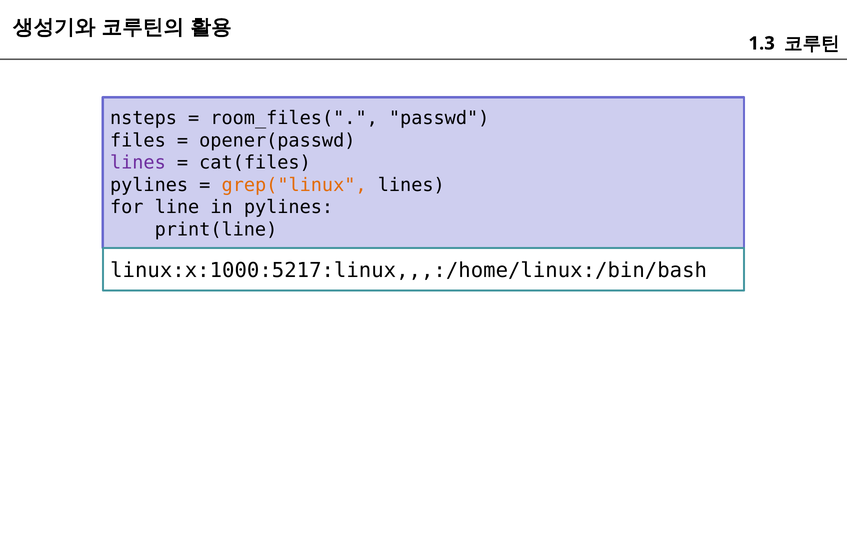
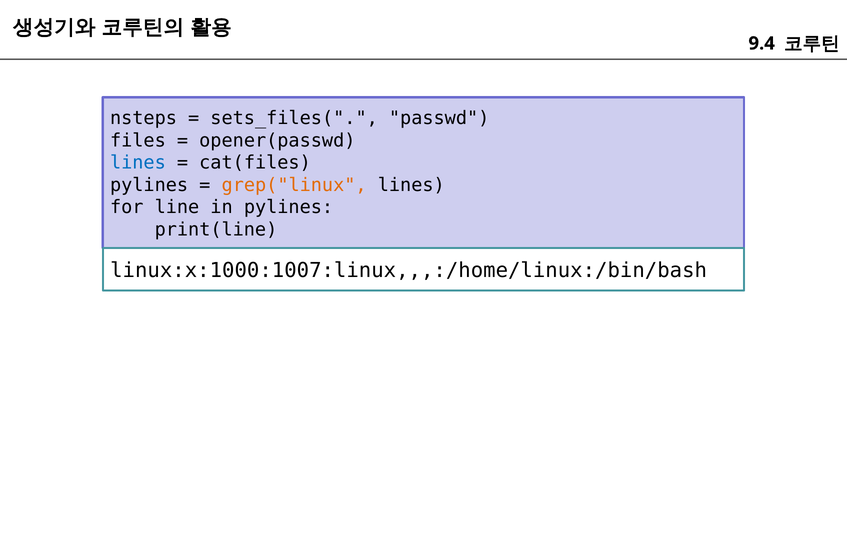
1.3: 1.3 -> 9.4
room_files(: room_files( -> sets_files(
lines at (138, 163) colour: purple -> blue
linux:x:1000:5217:linux,,,:/home/linux:/bin/bash: linux:x:1000:5217:linux,,,:/home/linux:/bin/bash -> linux:x:1000:1007:linux,,,:/home/linux:/bin/bash
